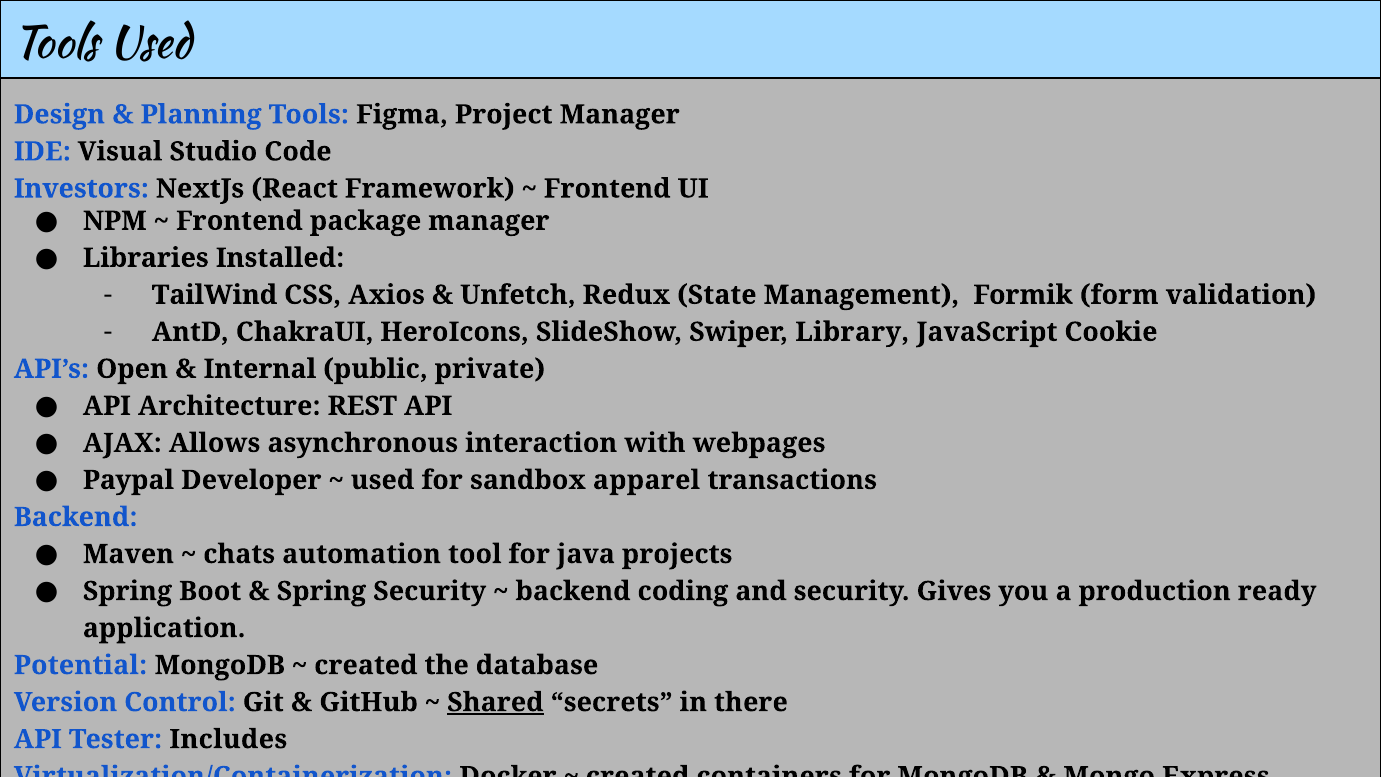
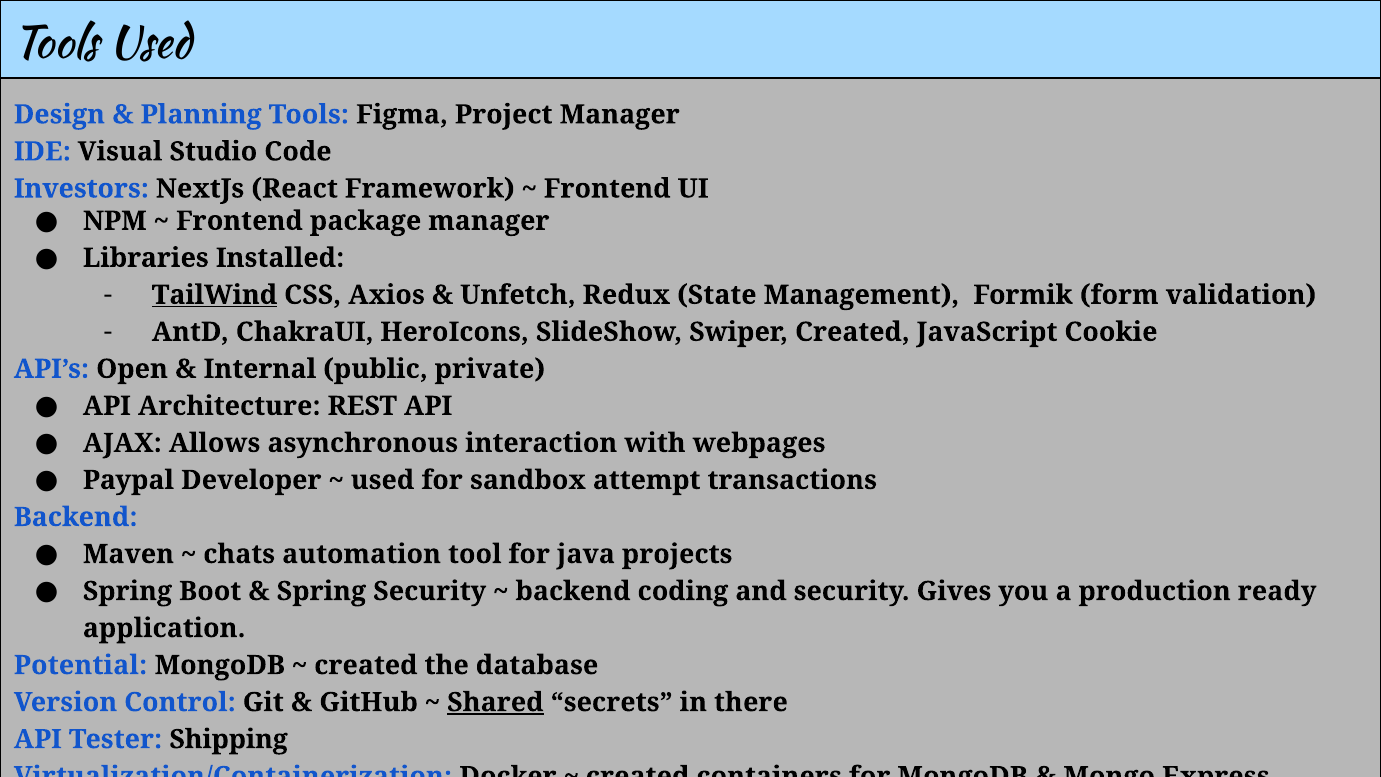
TailWind underline: none -> present
Swiper Library: Library -> Created
apparel: apparel -> attempt
Includes: Includes -> Shipping
